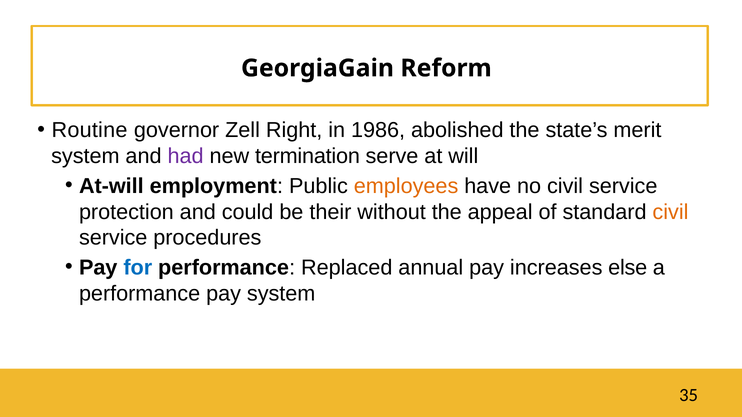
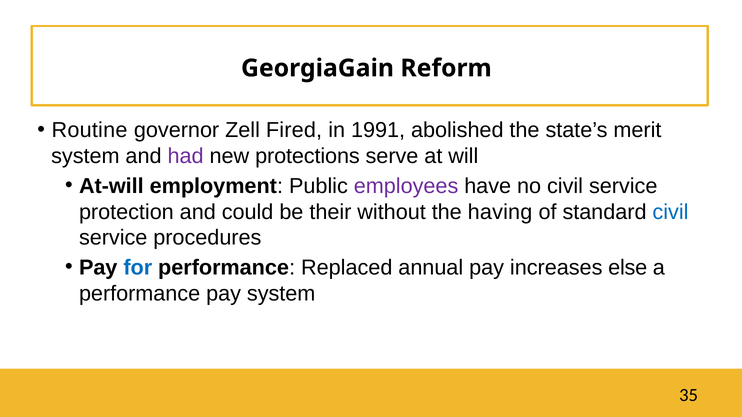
Right: Right -> Fired
1986: 1986 -> 1991
termination: termination -> protections
employees colour: orange -> purple
appeal: appeal -> having
civil at (671, 212) colour: orange -> blue
